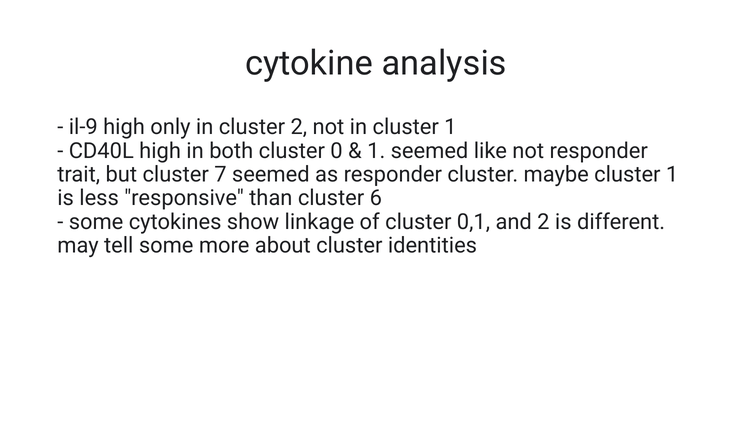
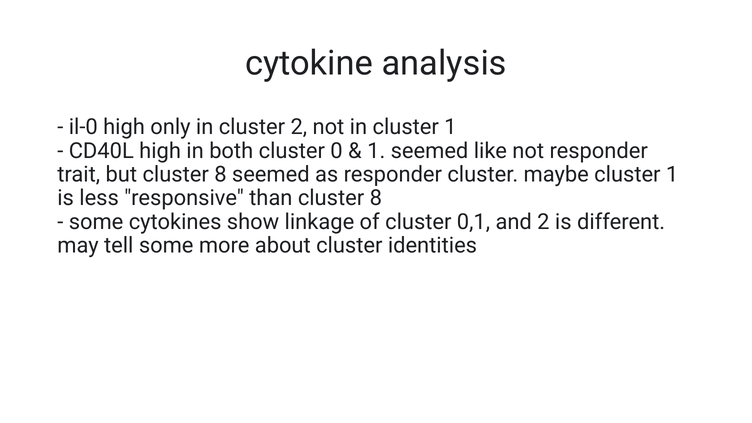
il-9: il-9 -> il-0
but cluster 7: 7 -> 8
than cluster 6: 6 -> 8
